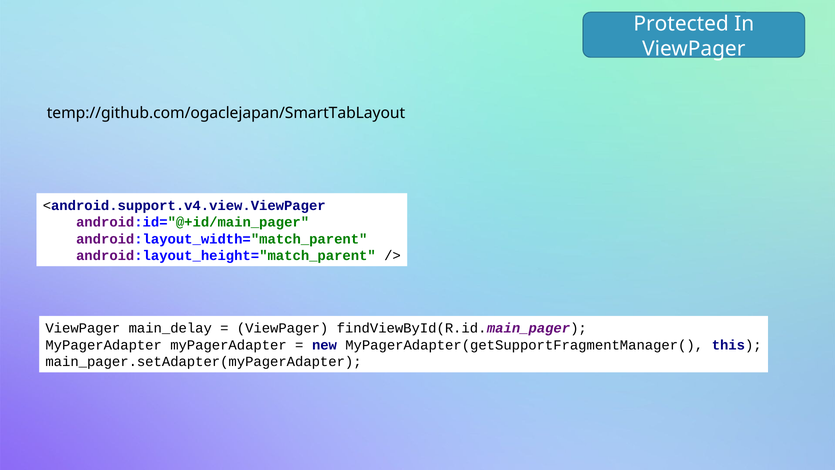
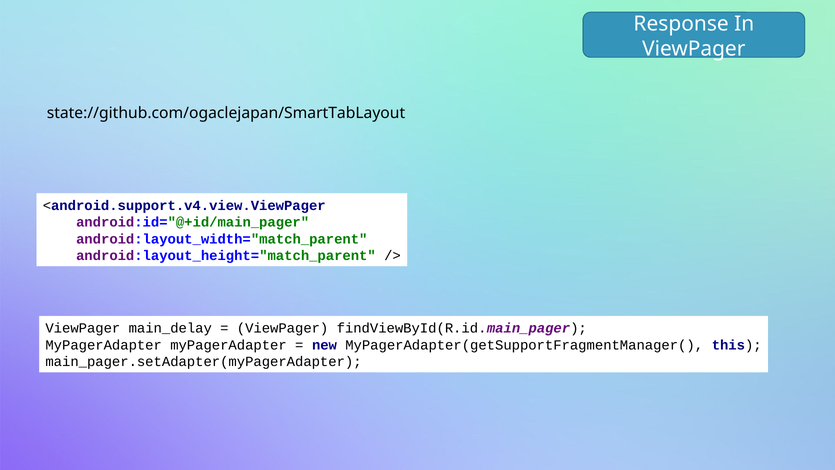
Protected: Protected -> Response
temp://github.com/ogaclejapan/SmartTabLayout: temp://github.com/ogaclejapan/SmartTabLayout -> state://github.com/ogaclejapan/SmartTabLayout
